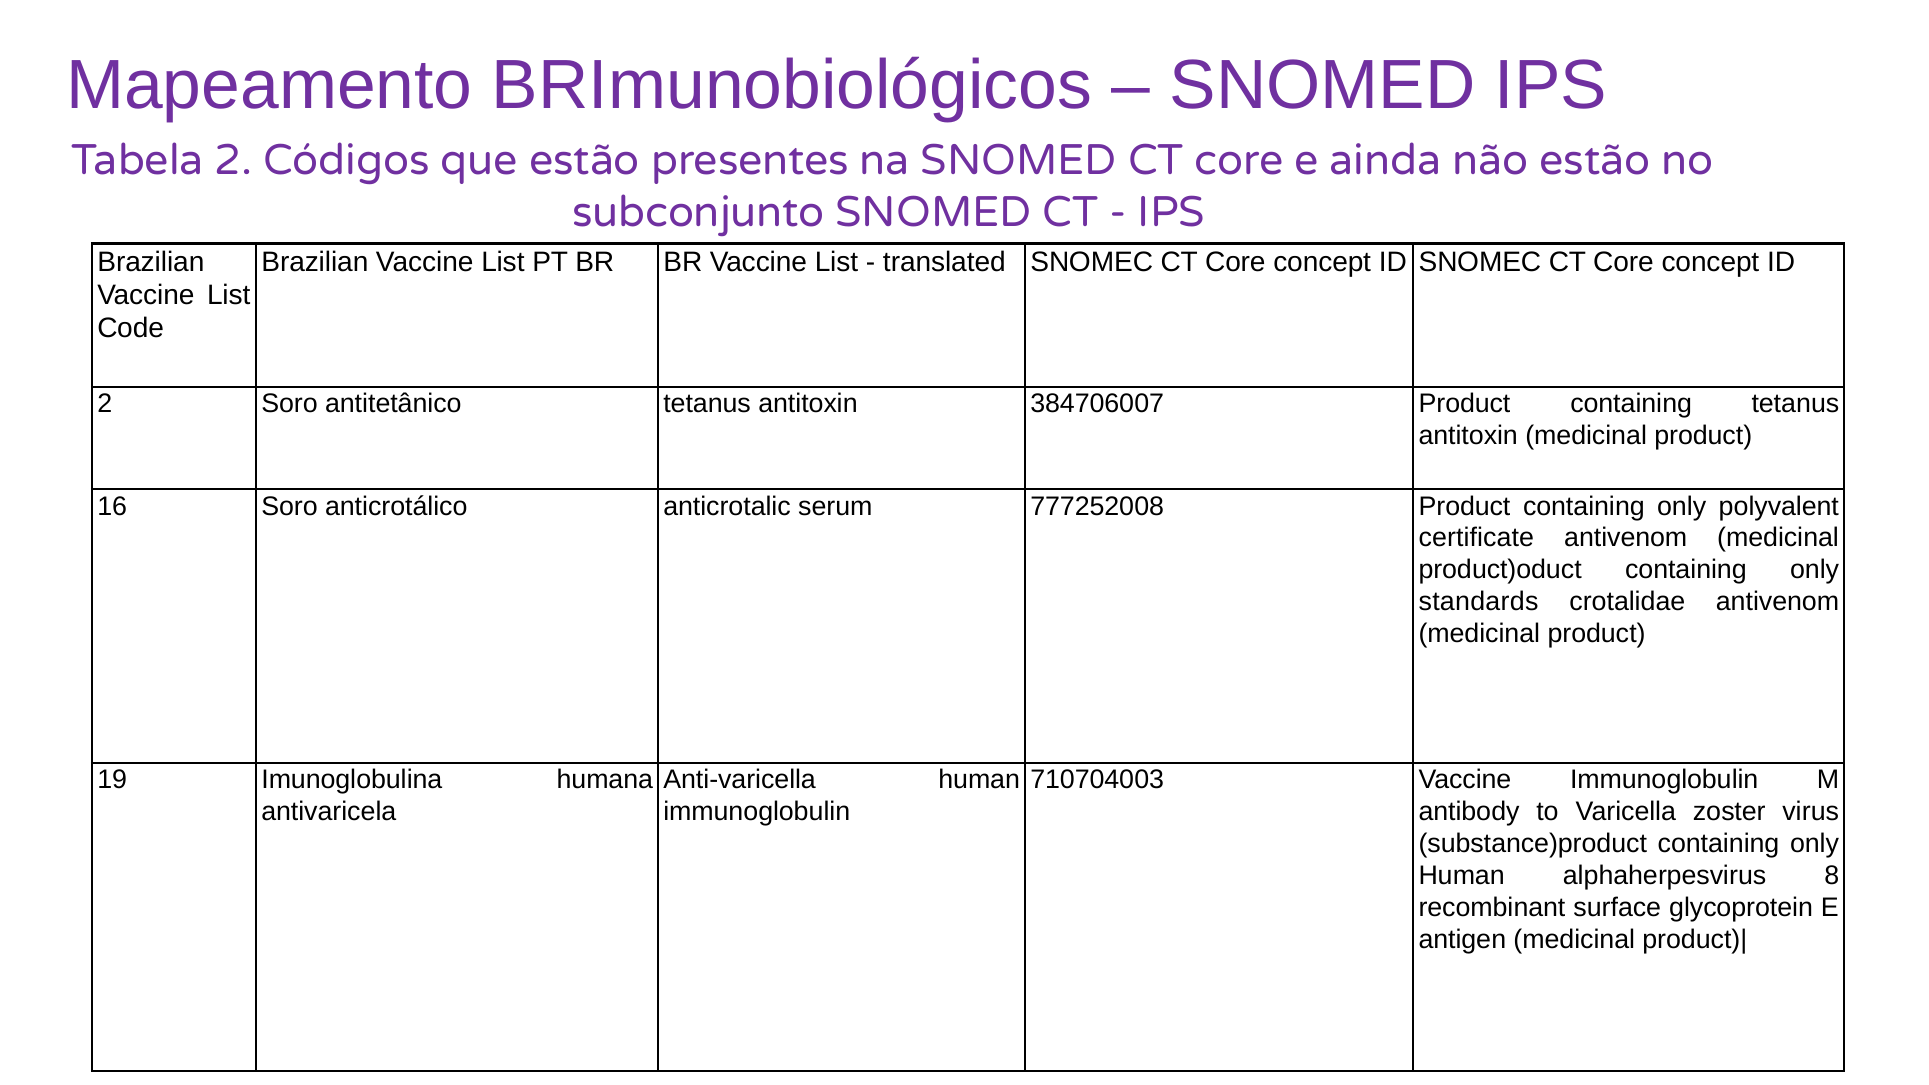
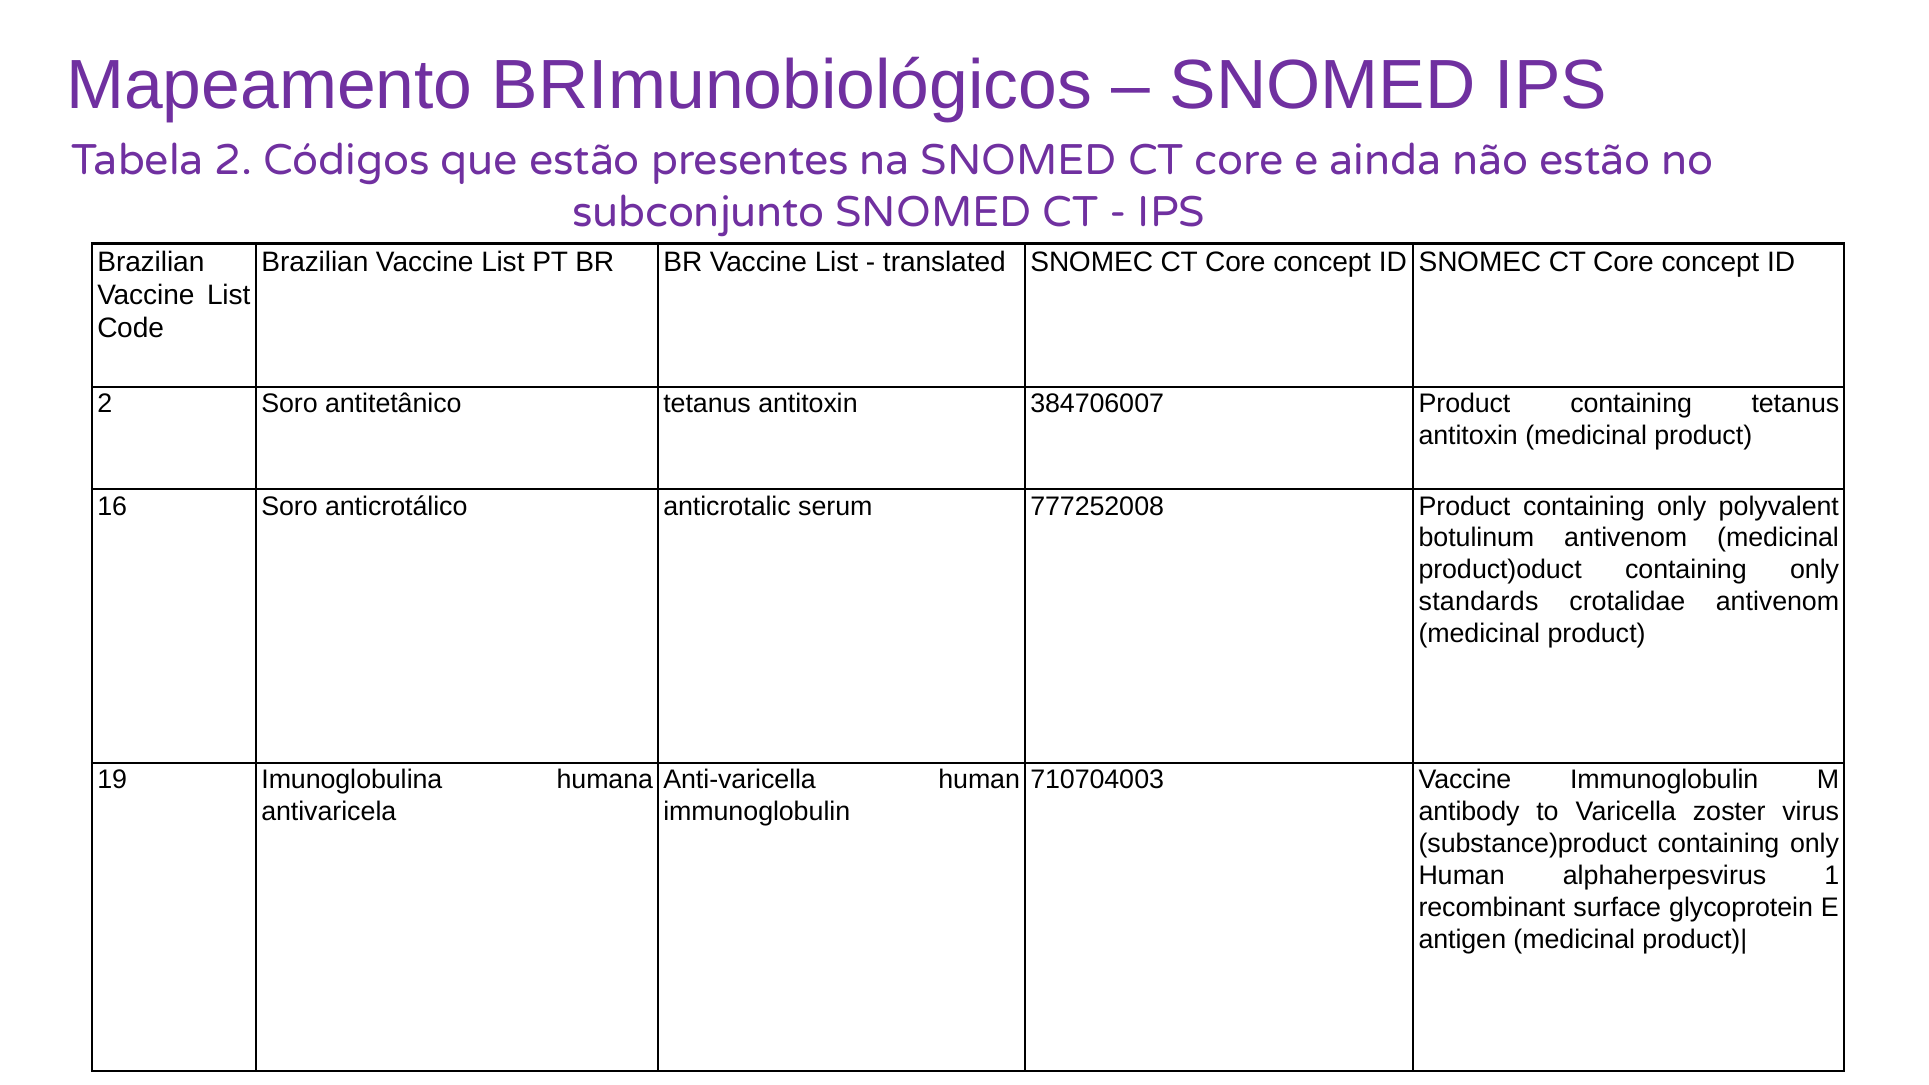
certificate: certificate -> botulinum
8: 8 -> 1
